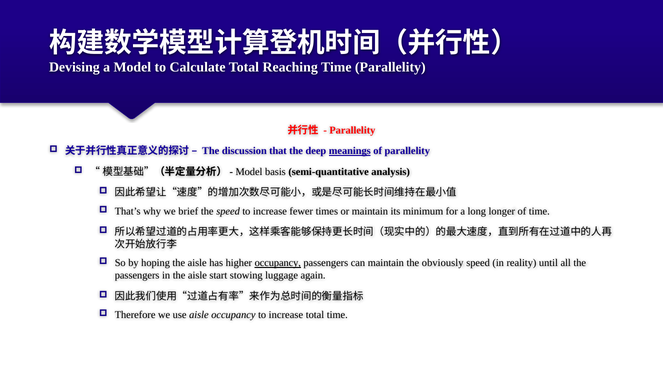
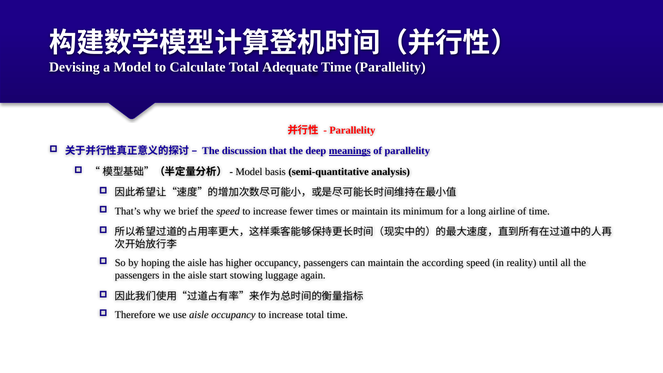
Reaching: Reaching -> Adequate
longer: longer -> airline
occupancy at (278, 263) underline: present -> none
obviously: obviously -> according
